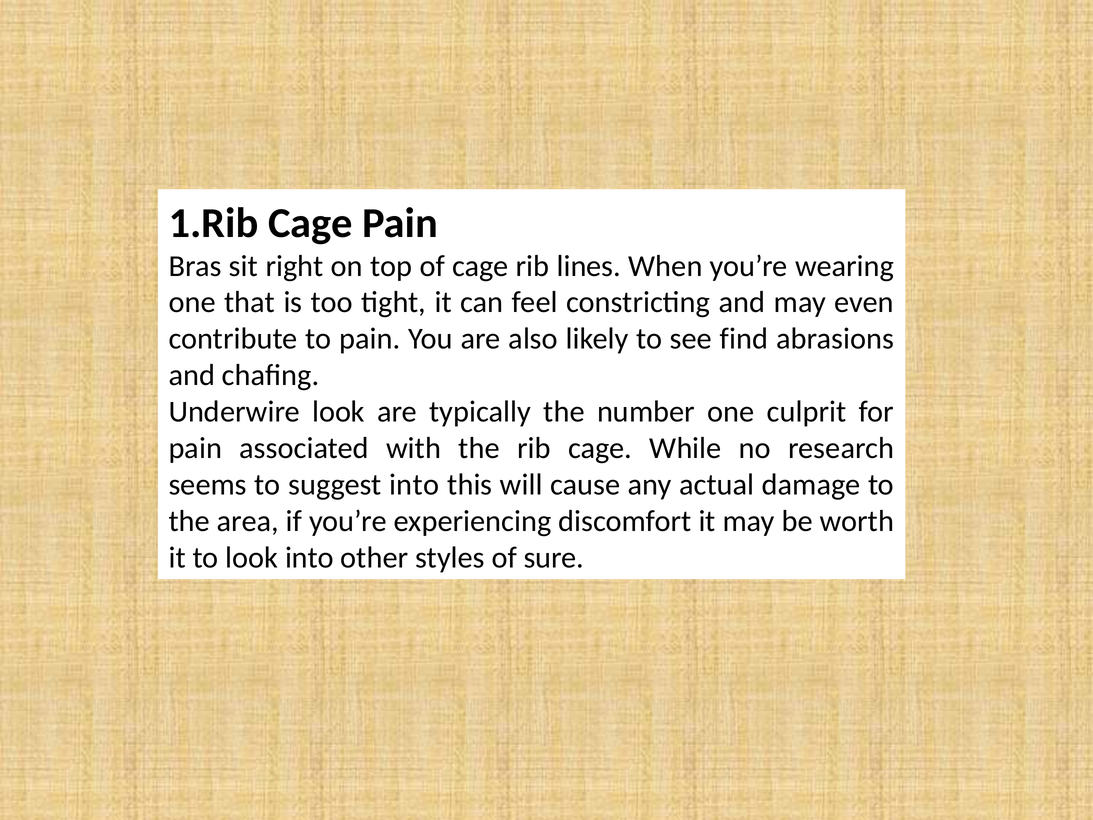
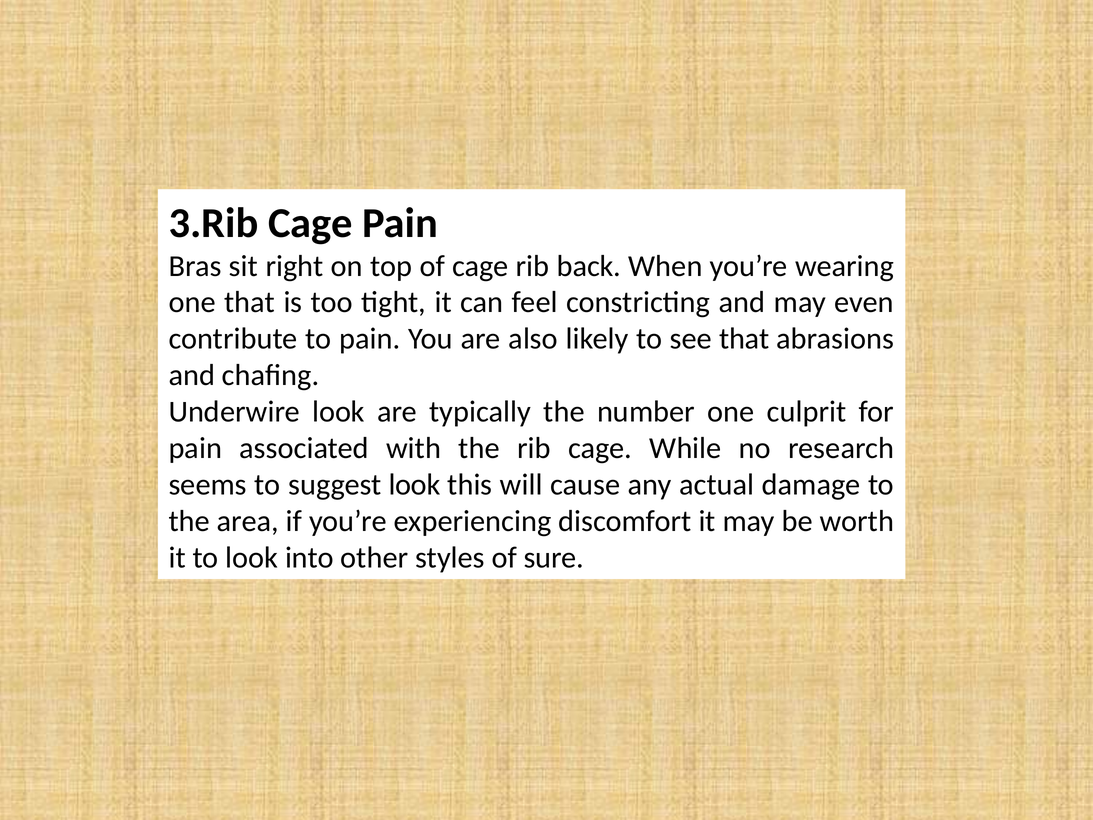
1.Rib: 1.Rib -> 3.Rib
lines: lines -> back
see find: find -> that
suggest into: into -> look
